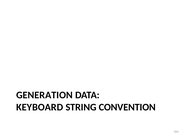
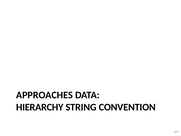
GENERATION: GENERATION -> APPROACHES
KEYBOARD: KEYBOARD -> HIERARCHY
